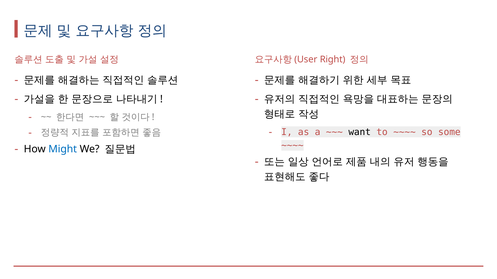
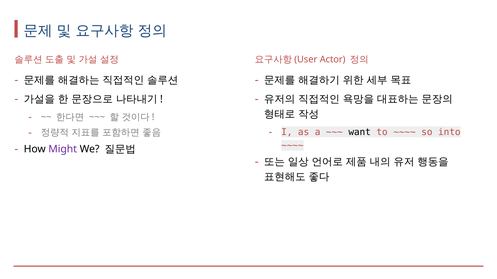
Right: Right -> Actor
some: some -> into
Might colour: blue -> purple
